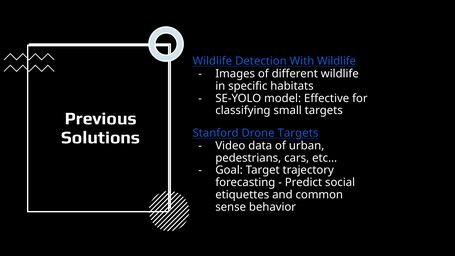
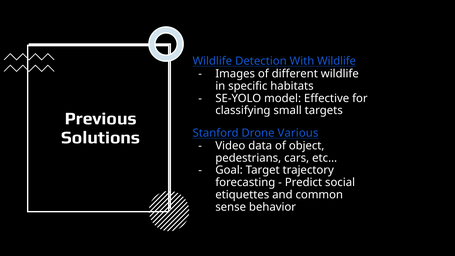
Drone Targets: Targets -> Various
urban: urban -> object
